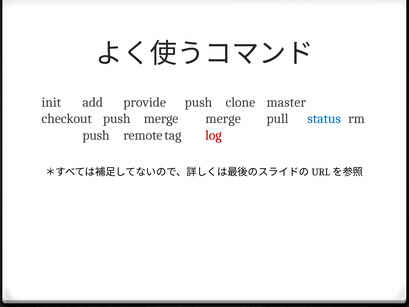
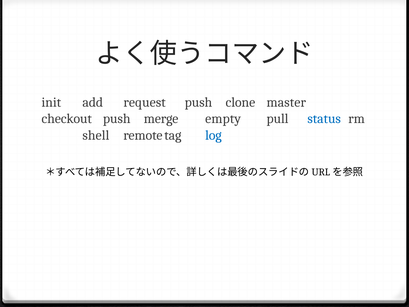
provide: provide -> request
merge merge: merge -> empty
push at (96, 135): push -> shell
log colour: red -> blue
